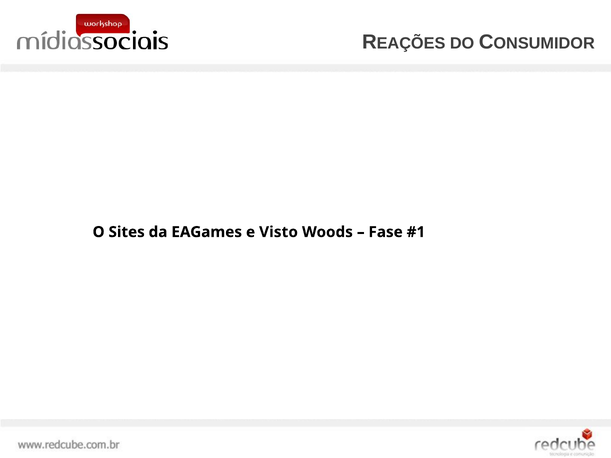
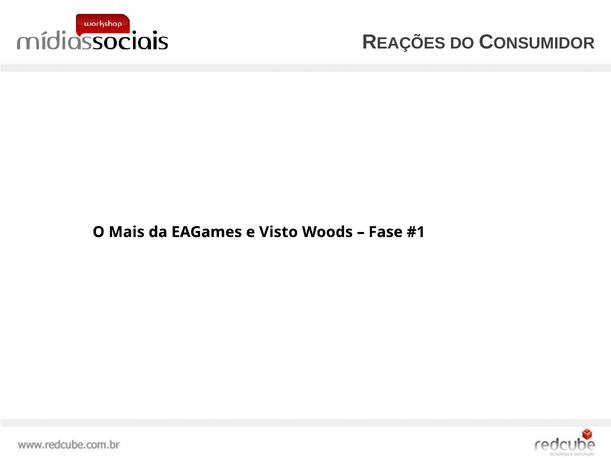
Sites: Sites -> Mais
